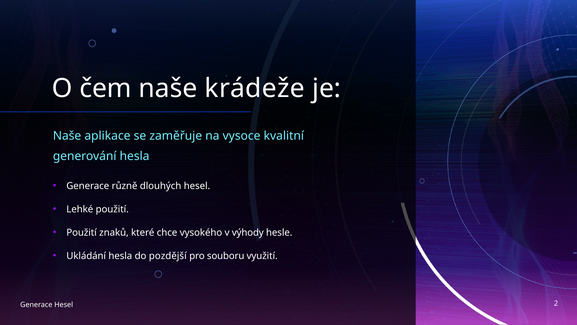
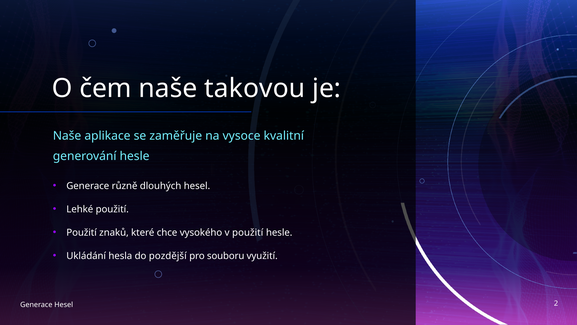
krádeže: krádeže -> takovou
generování hesla: hesla -> hesle
v výhody: výhody -> použití
